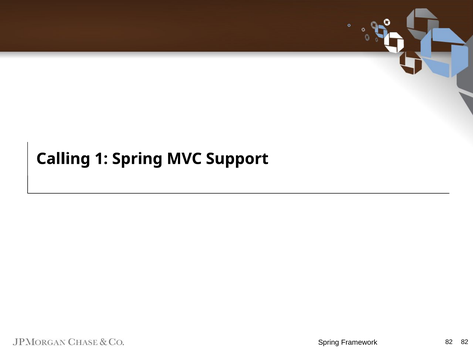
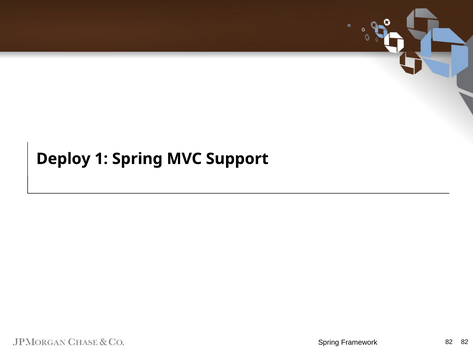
Calling: Calling -> Deploy
